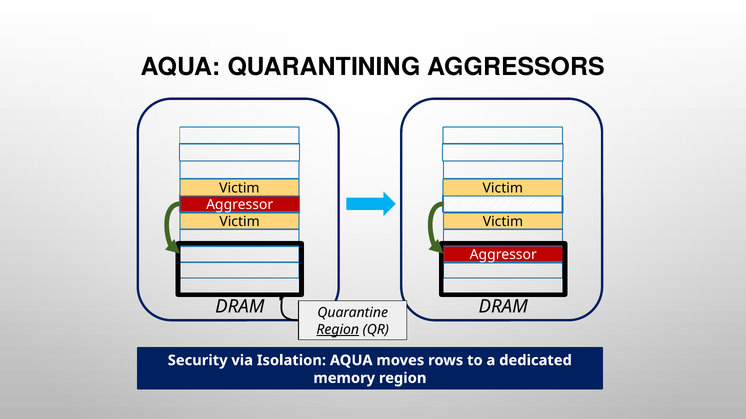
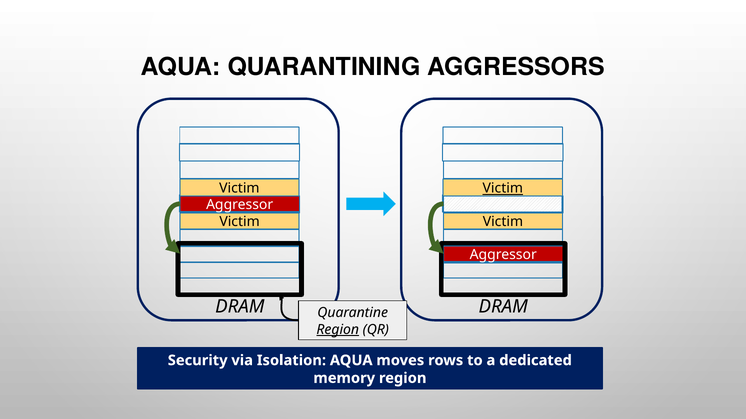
Victim at (503, 189) underline: none -> present
